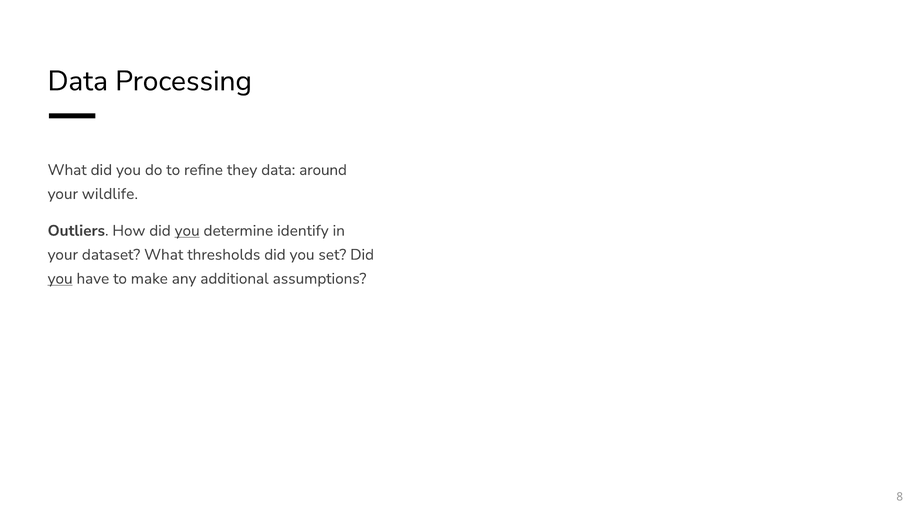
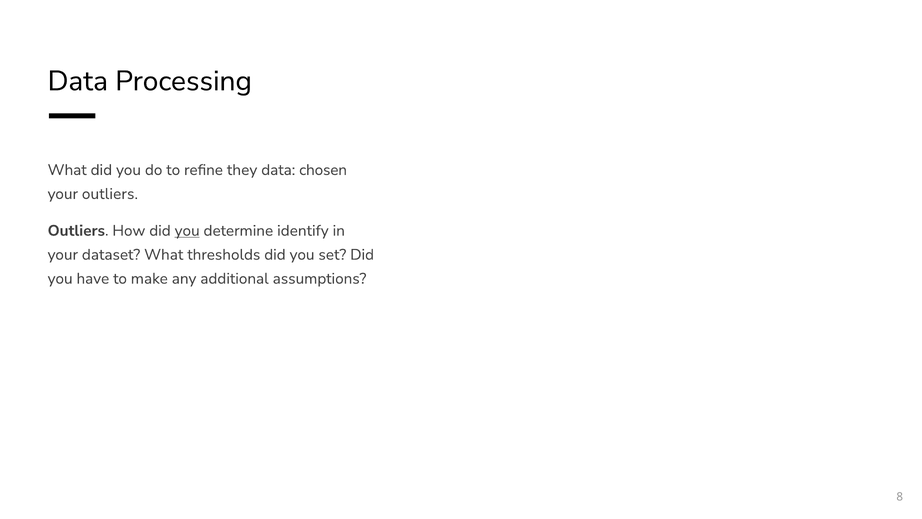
around: around -> chosen
your wildlife: wildlife -> outliers
you at (60, 278) underline: present -> none
